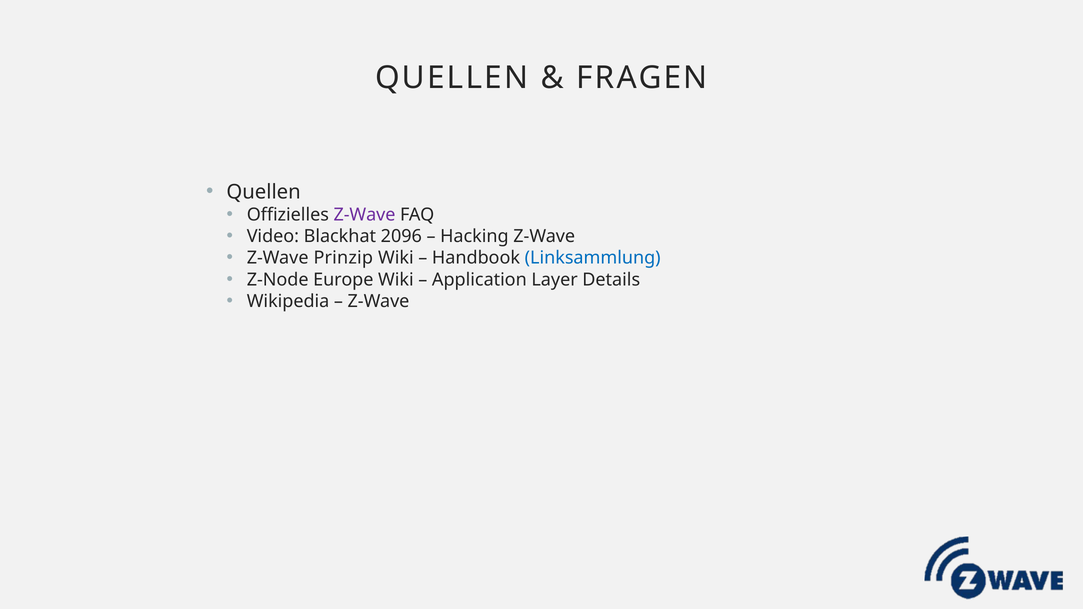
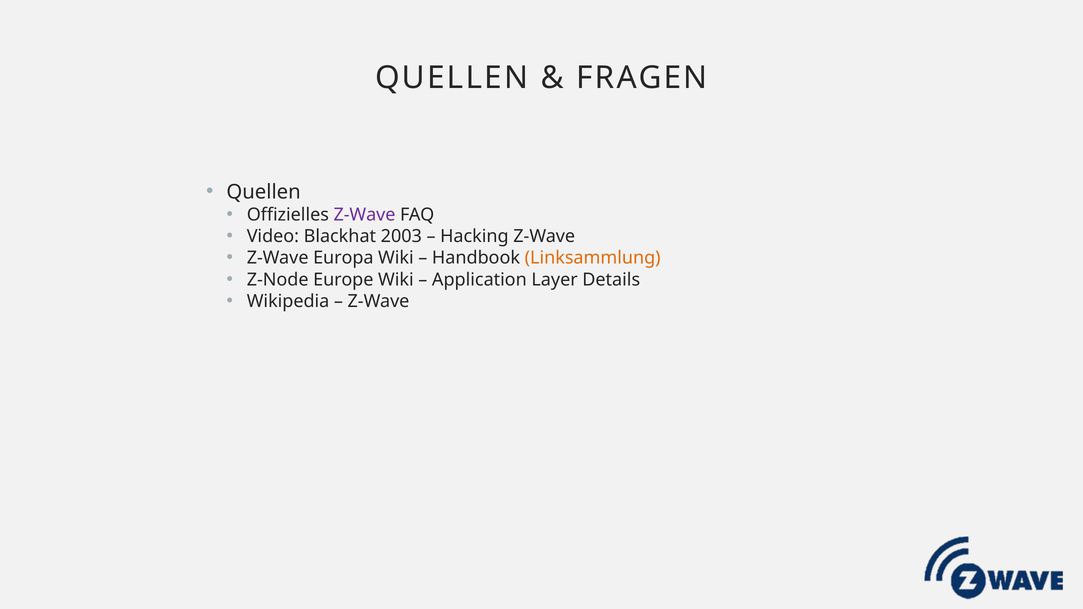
2096: 2096 -> 2003
Prinzip: Prinzip -> Europa
Linksammlung colour: blue -> orange
